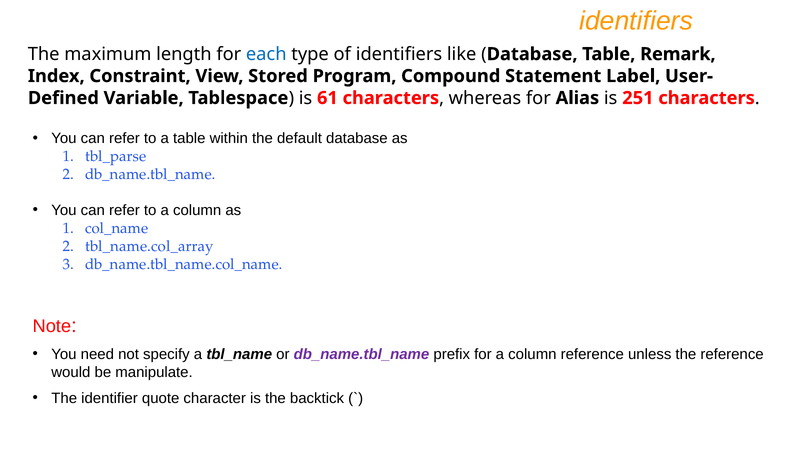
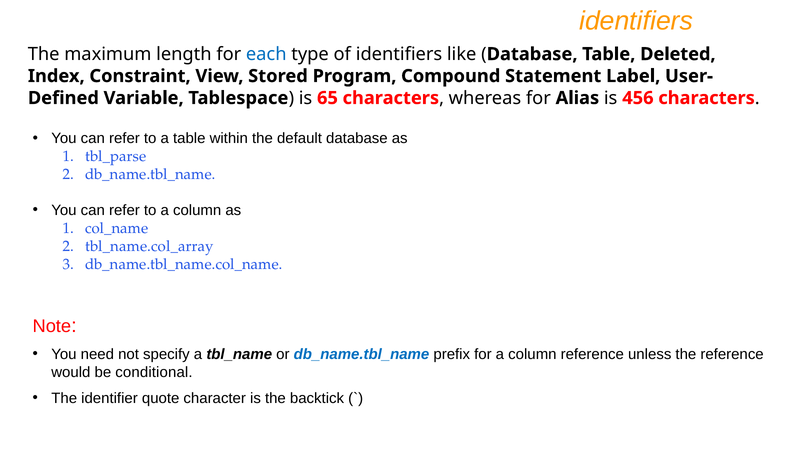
Remark: Remark -> Deleted
61: 61 -> 65
251: 251 -> 456
db_name.tbl_name at (361, 355) colour: purple -> blue
manipulate: manipulate -> conditional
